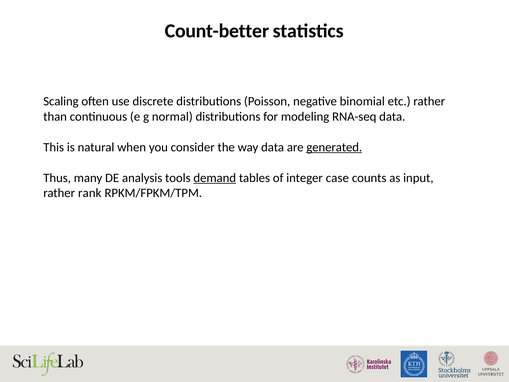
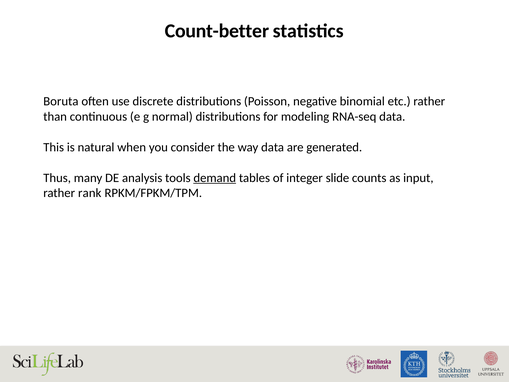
Scaling: Scaling -> Boruta
generated underline: present -> none
case: case -> slide
